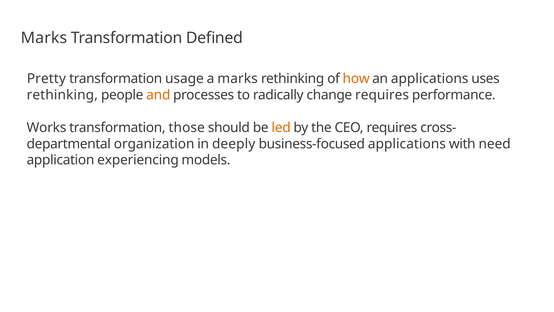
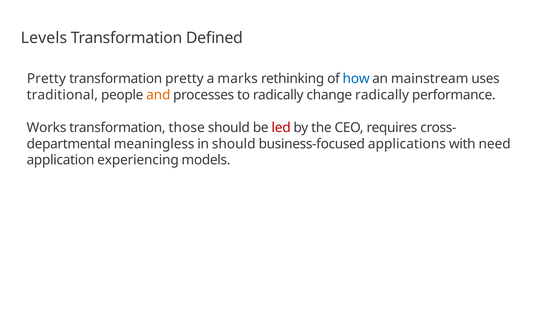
Marks at (44, 38): Marks -> Levels
transformation usage: usage -> pretty
how colour: orange -> blue
an applications: applications -> mainstream
rethinking at (62, 95): rethinking -> traditional
change requires: requires -> radically
led colour: orange -> red
organization: organization -> meaningless
in deeply: deeply -> should
